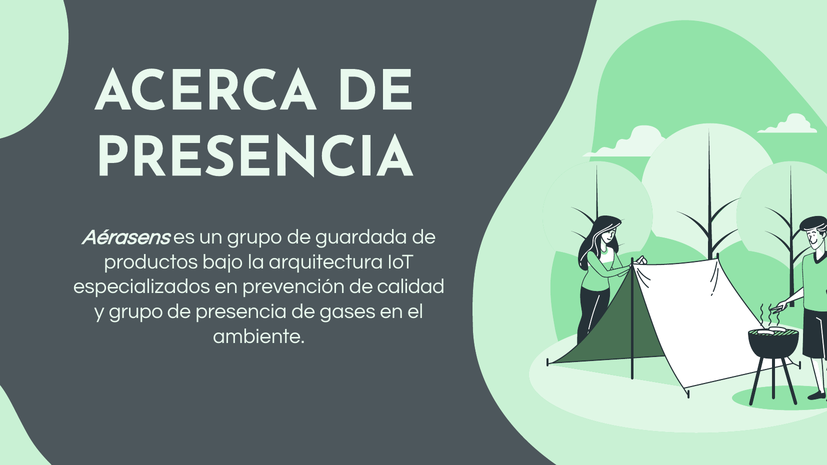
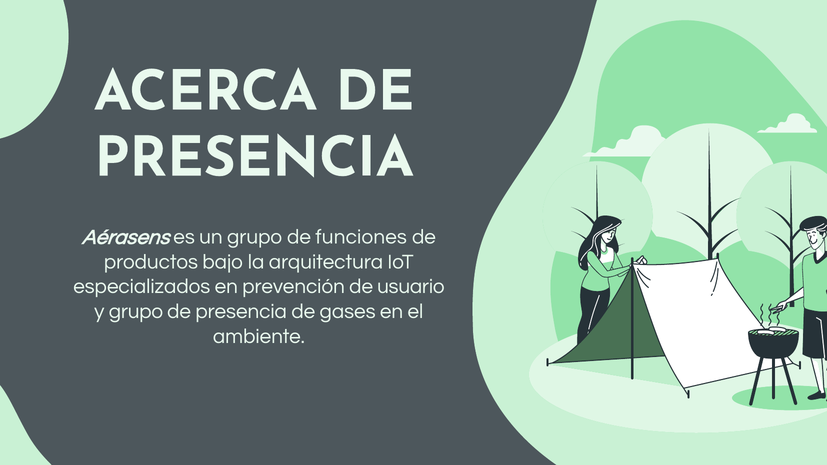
guardada: guardada -> funciones
calidad: calidad -> usuario
